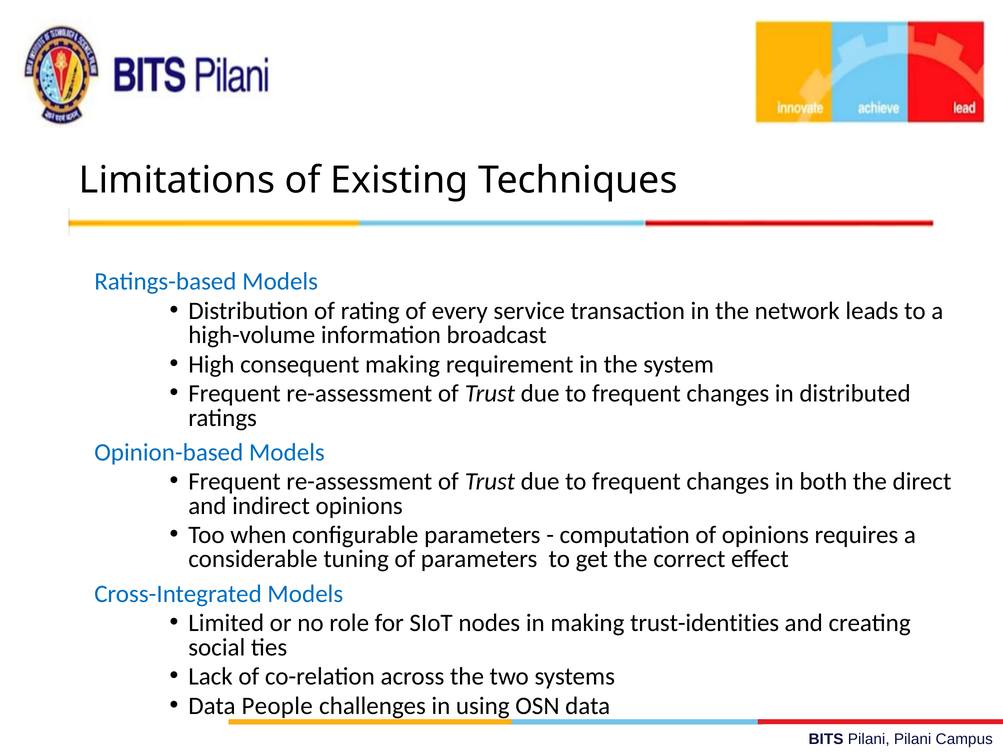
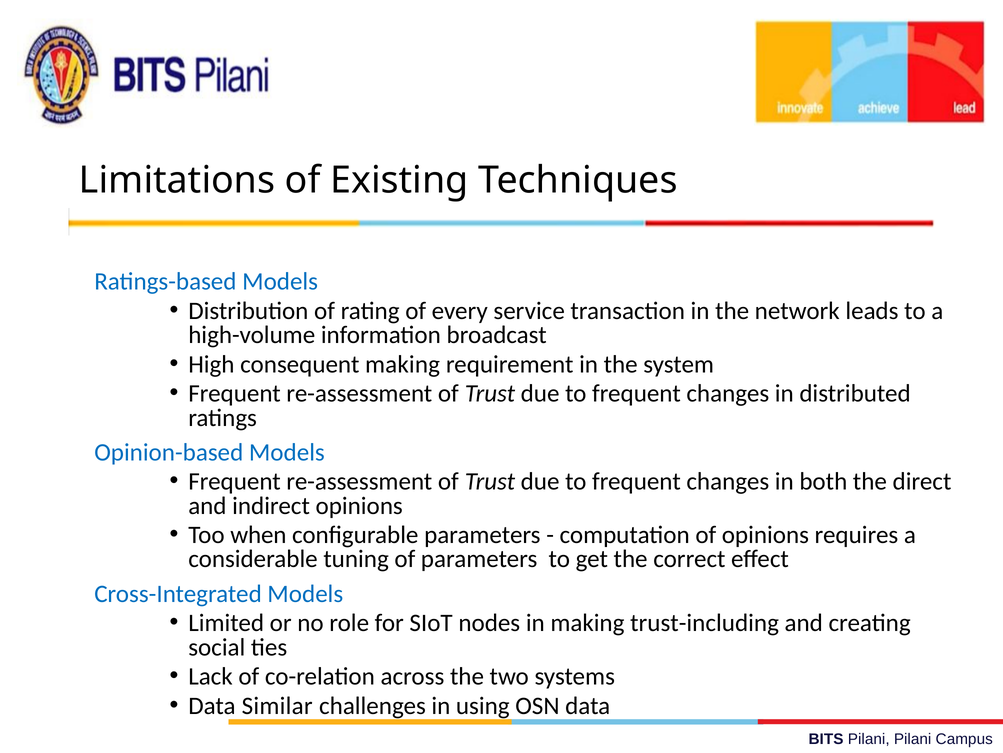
trust-identities: trust-identities -> trust-including
People: People -> Similar
